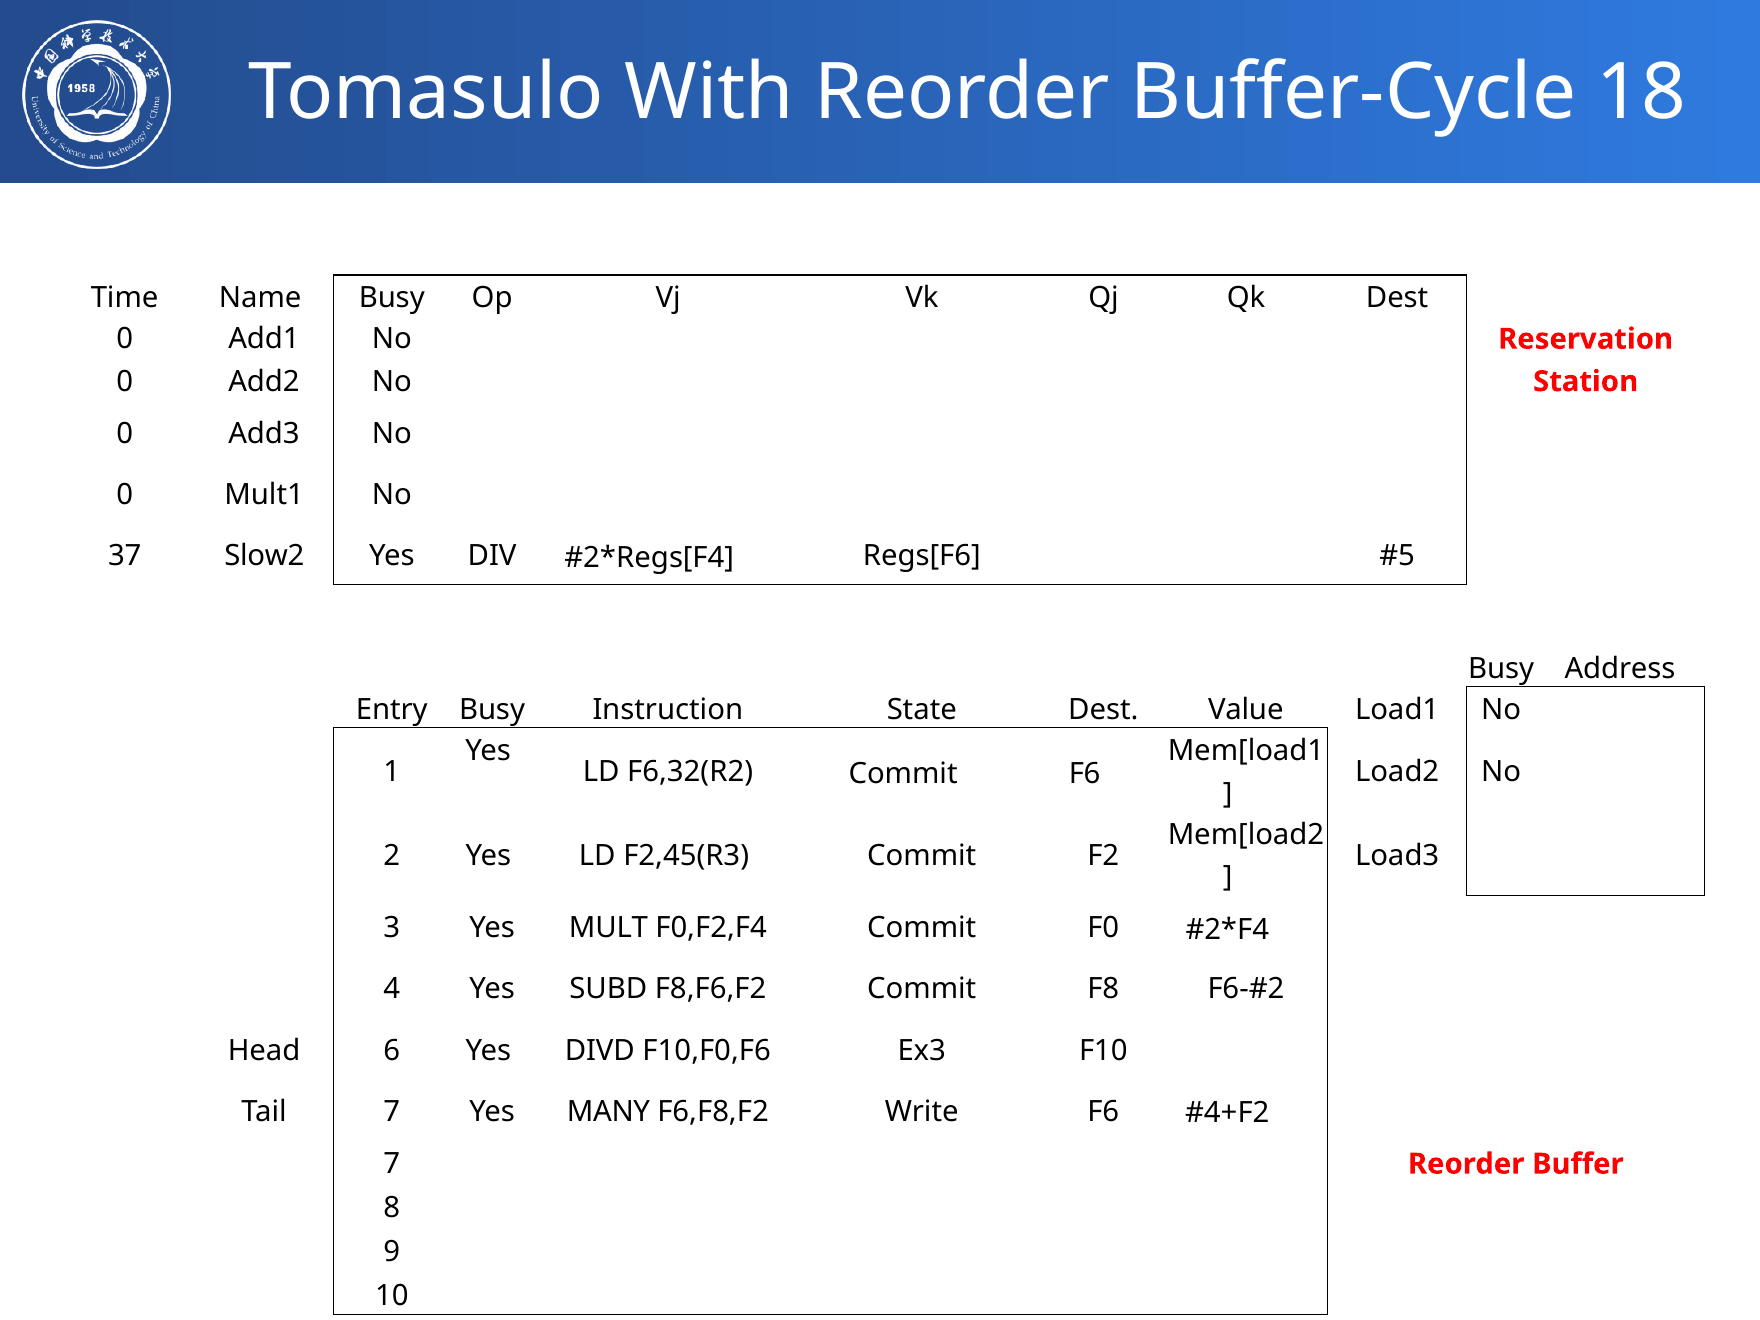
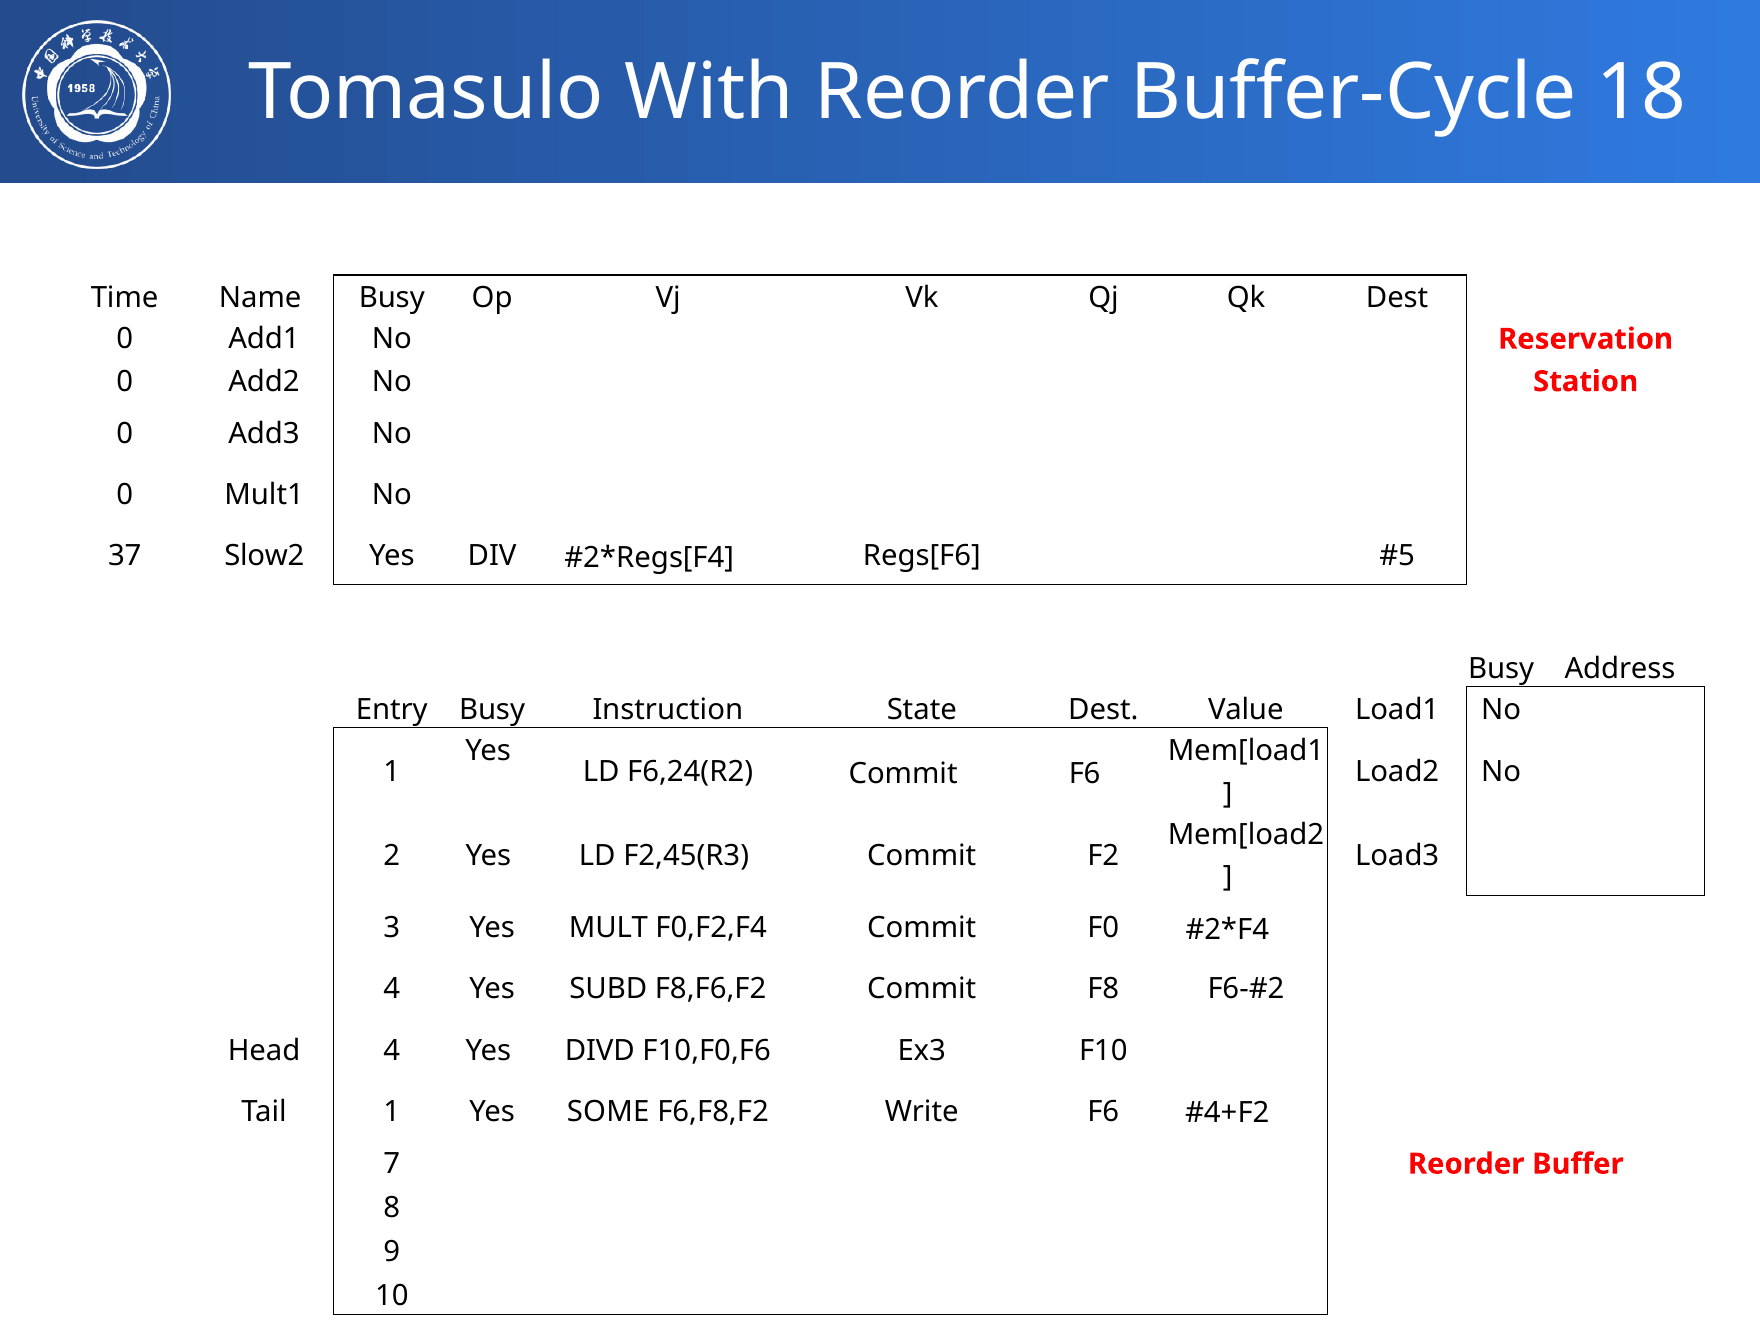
F6,32(R2: F6,32(R2 -> F6,24(R2
Head 6: 6 -> 4
Tail 7: 7 -> 1
MANY: MANY -> SOME
